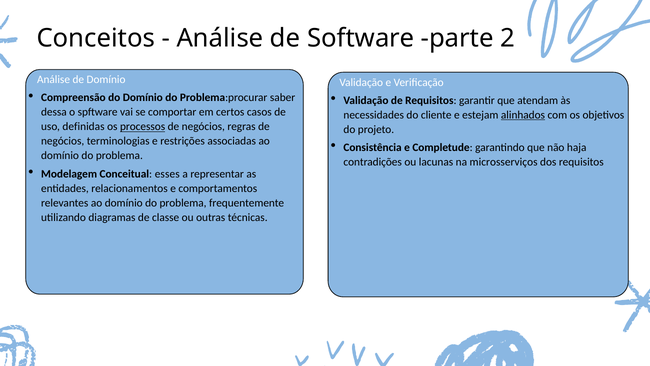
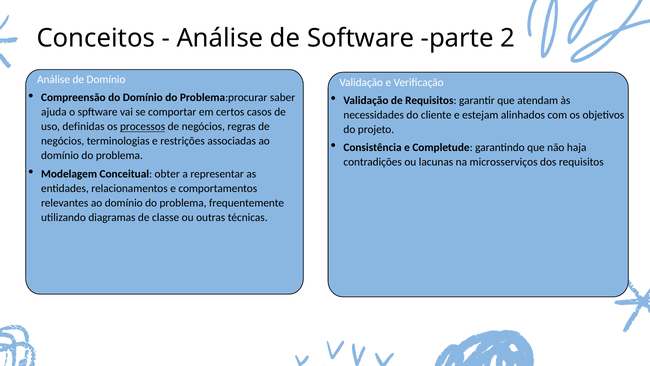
dessa: dessa -> ajuda
alinhados underline: present -> none
esses: esses -> obter
